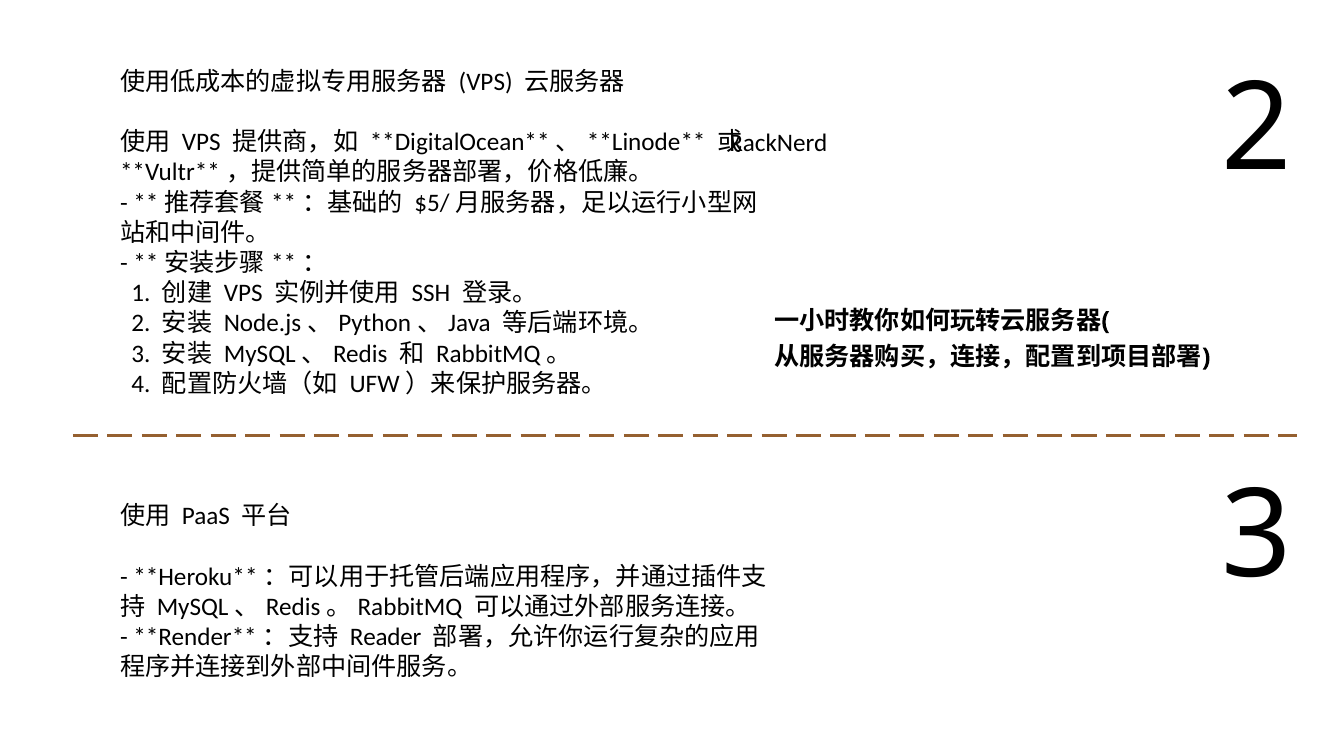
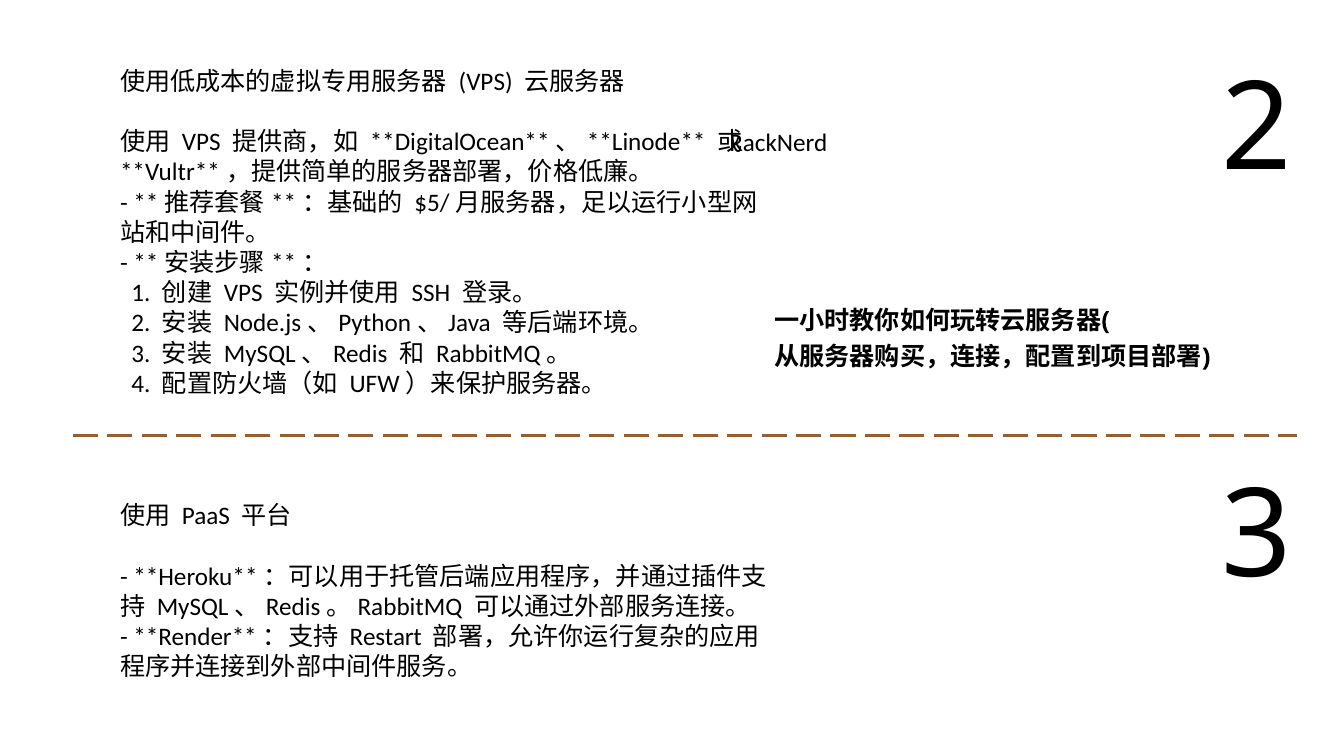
Reader: Reader -> Restart
